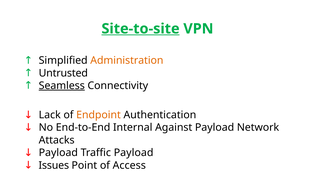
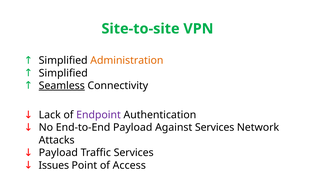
Site-to-site underline: present -> none
Untrusted at (63, 73): Untrusted -> Simplified
Endpoint colour: orange -> purple
End-to-End Internal: Internal -> Payload
Against Payload: Payload -> Services
Traffic Payload: Payload -> Services
